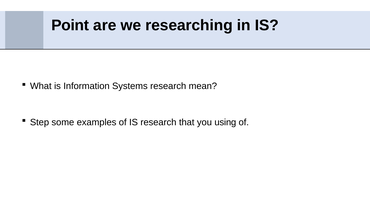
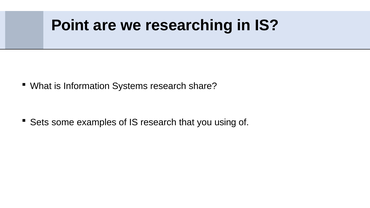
mean: mean -> share
Step: Step -> Sets
